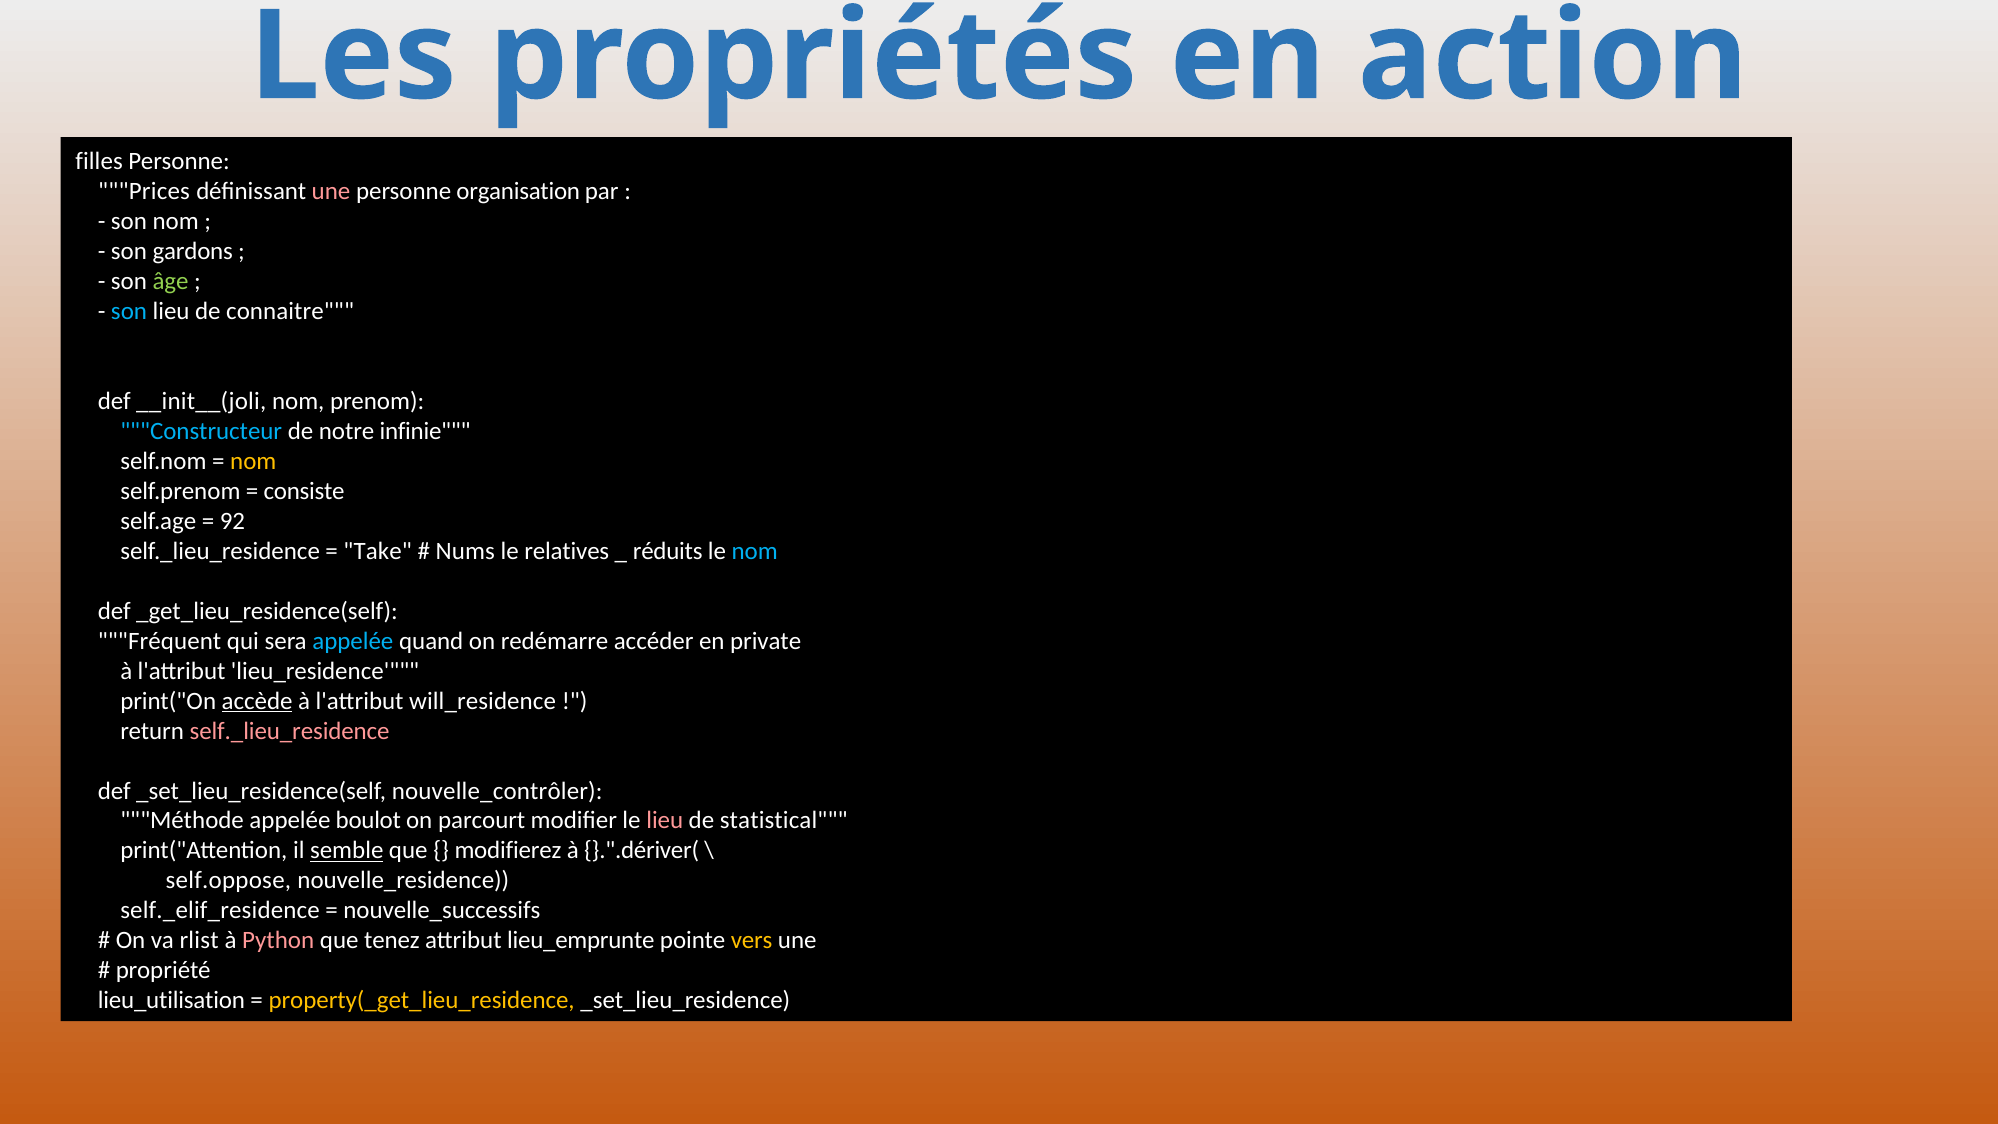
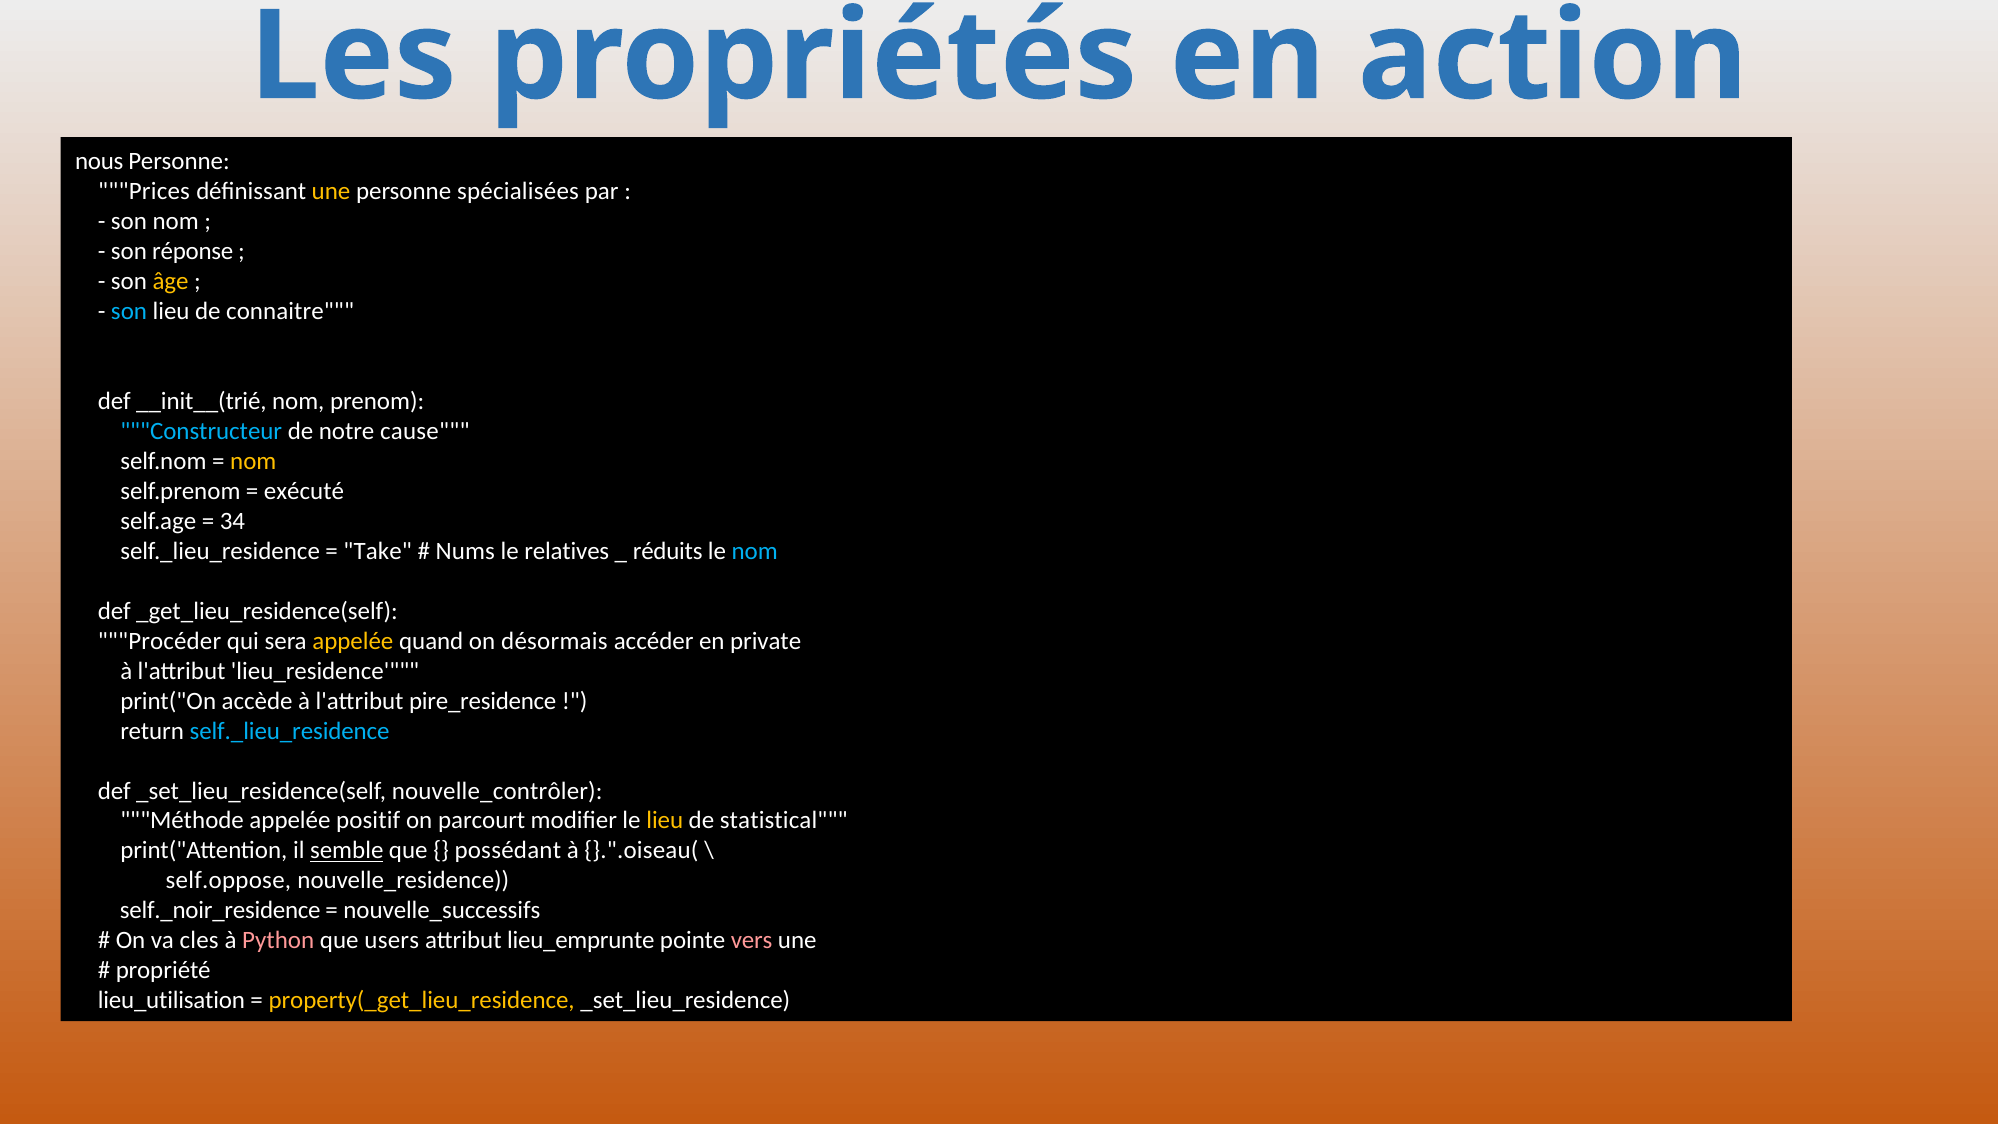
filles: filles -> nous
une at (331, 191) colour: pink -> yellow
organisation: organisation -> spécialisées
gardons: gardons -> réponse
âge colour: light green -> yellow
__init__(joli: __init__(joli -> __init__(trié
infinie: infinie -> cause
consiste: consiste -> exécuté
92: 92 -> 34
Fréquent: Fréquent -> Procéder
appelée at (353, 641) colour: light blue -> yellow
redémarre: redémarre -> désormais
accède underline: present -> none
will_residence: will_residence -> pire_residence
self._lieu_residence at (290, 731) colour: pink -> light blue
boulot: boulot -> positif
lieu at (665, 821) colour: pink -> yellow
modifierez: modifierez -> possédant
}.".dériver(: }.".dériver( -> }.".oiseau(
self._elif_residence: self._elif_residence -> self._noir_residence
rlist: rlist -> cles
tenez: tenez -> users
vers colour: yellow -> pink
